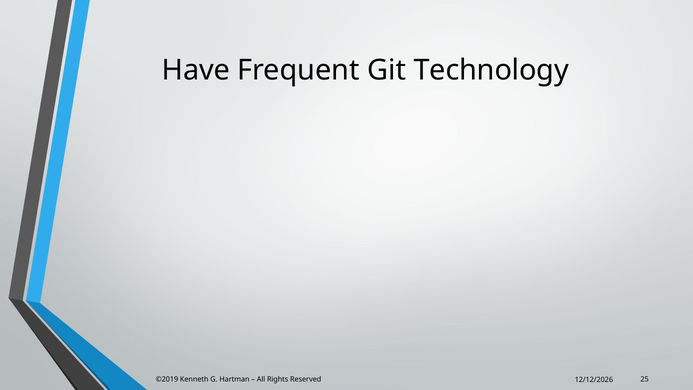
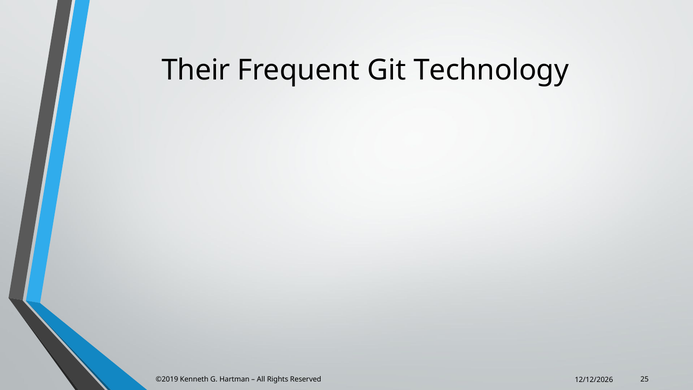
Have: Have -> Their
